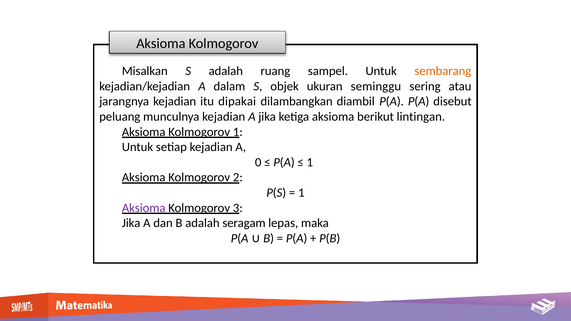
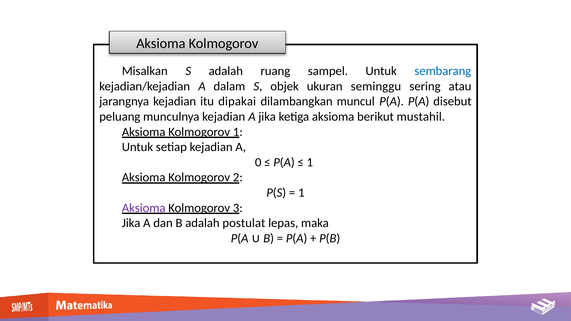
sembarang colour: orange -> blue
diambil: diambil -> muncul
lintingan: lintingan -> mustahil
seragam: seragam -> postulat
